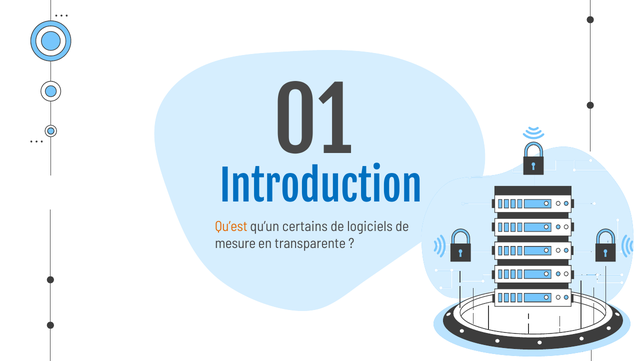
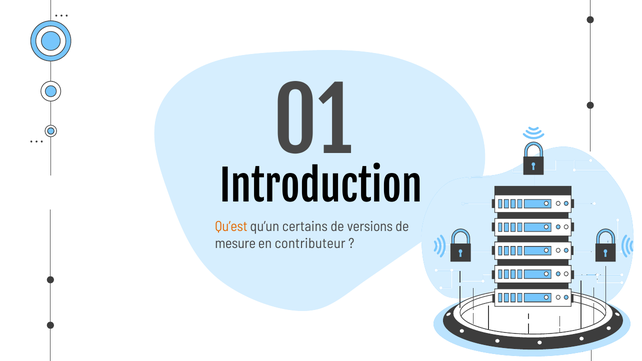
Introduction colour: blue -> black
logiciels: logiciels -> versions
transparente: transparente -> contributeur
